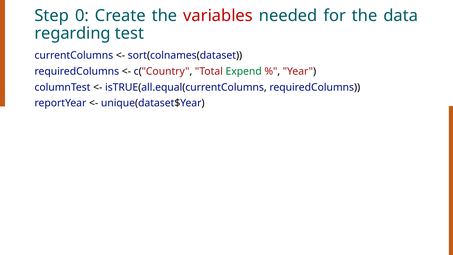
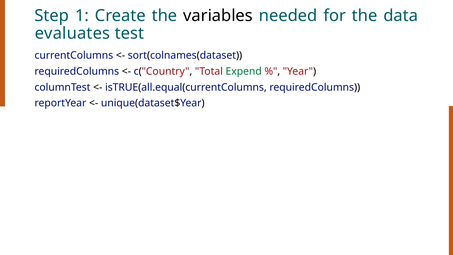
0: 0 -> 1
variables colour: red -> black
regarding: regarding -> evaluates
